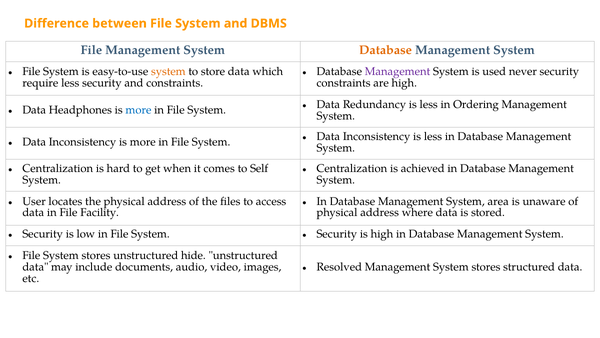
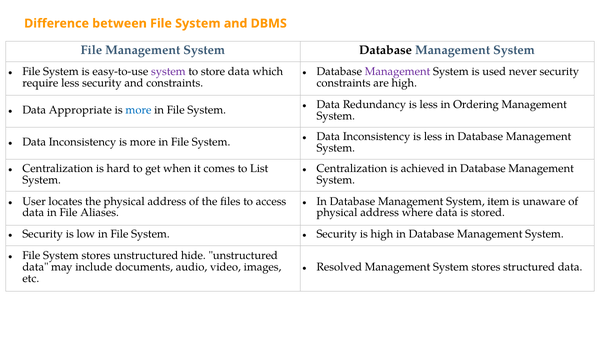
Database at (386, 50) colour: orange -> black
system at (168, 71) colour: orange -> purple
Headphones: Headphones -> Appropriate
Self: Self -> List
area: area -> item
Facility: Facility -> Aliases
